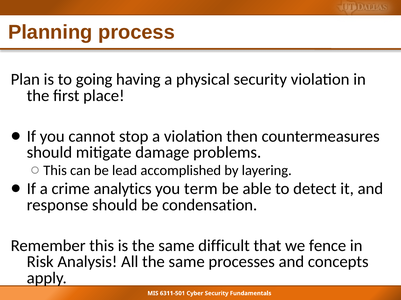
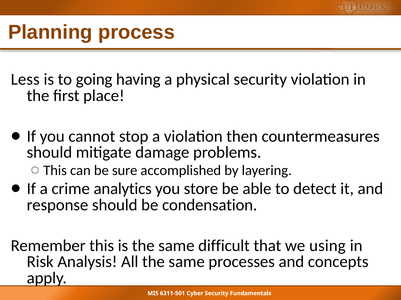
Plan: Plan -> Less
lead: lead -> sure
term: term -> store
fence: fence -> using
